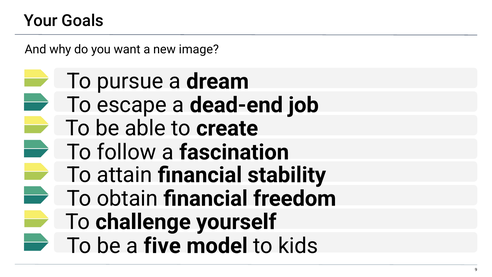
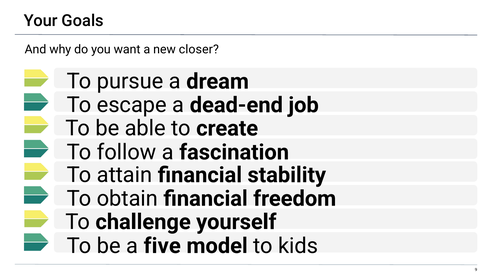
image: image -> closer
